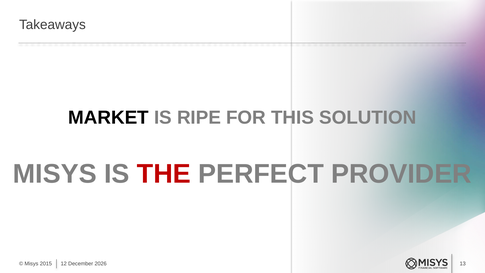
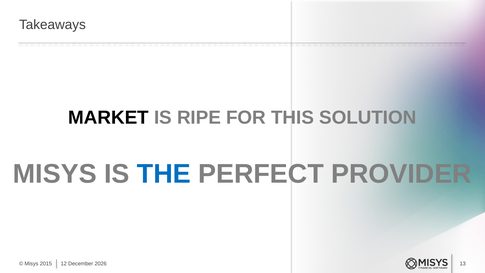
THE colour: red -> blue
